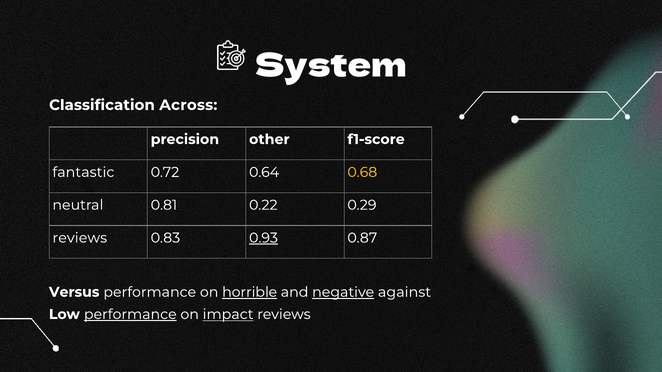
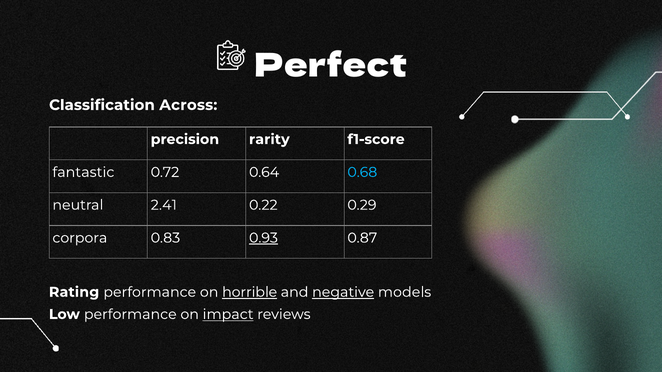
System: System -> Perfect
other: other -> rarity
0.68 colour: yellow -> light blue
0.81: 0.81 -> 2.41
reviews at (80, 238): reviews -> corpora
Versus: Versus -> Rating
against: against -> models
performance at (130, 315) underline: present -> none
